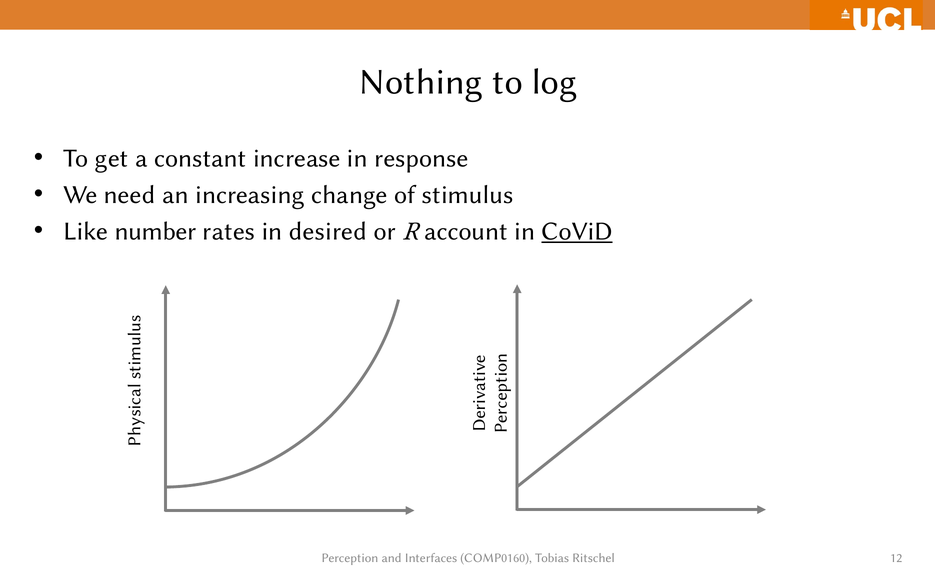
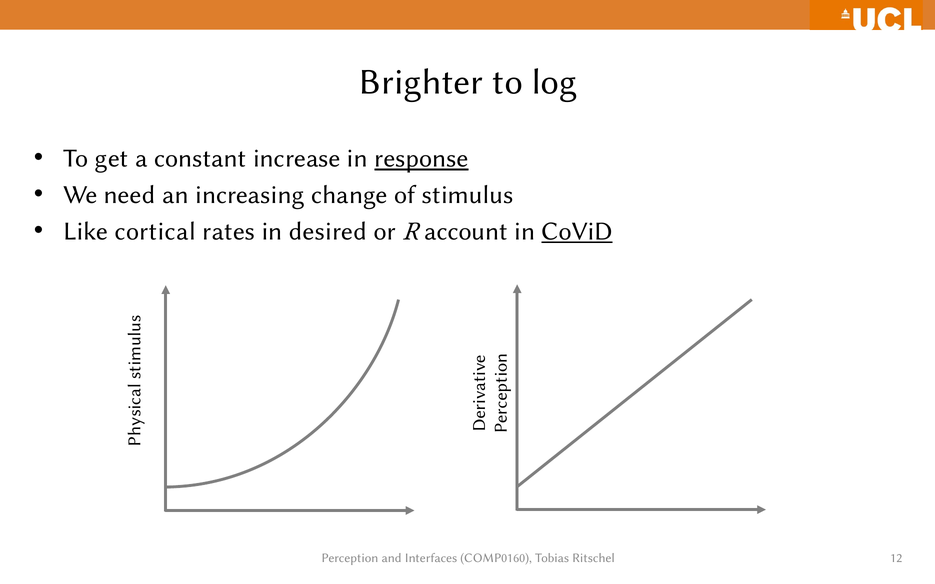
Nothing: Nothing -> Brighter
response underline: none -> present
number: number -> cortical
